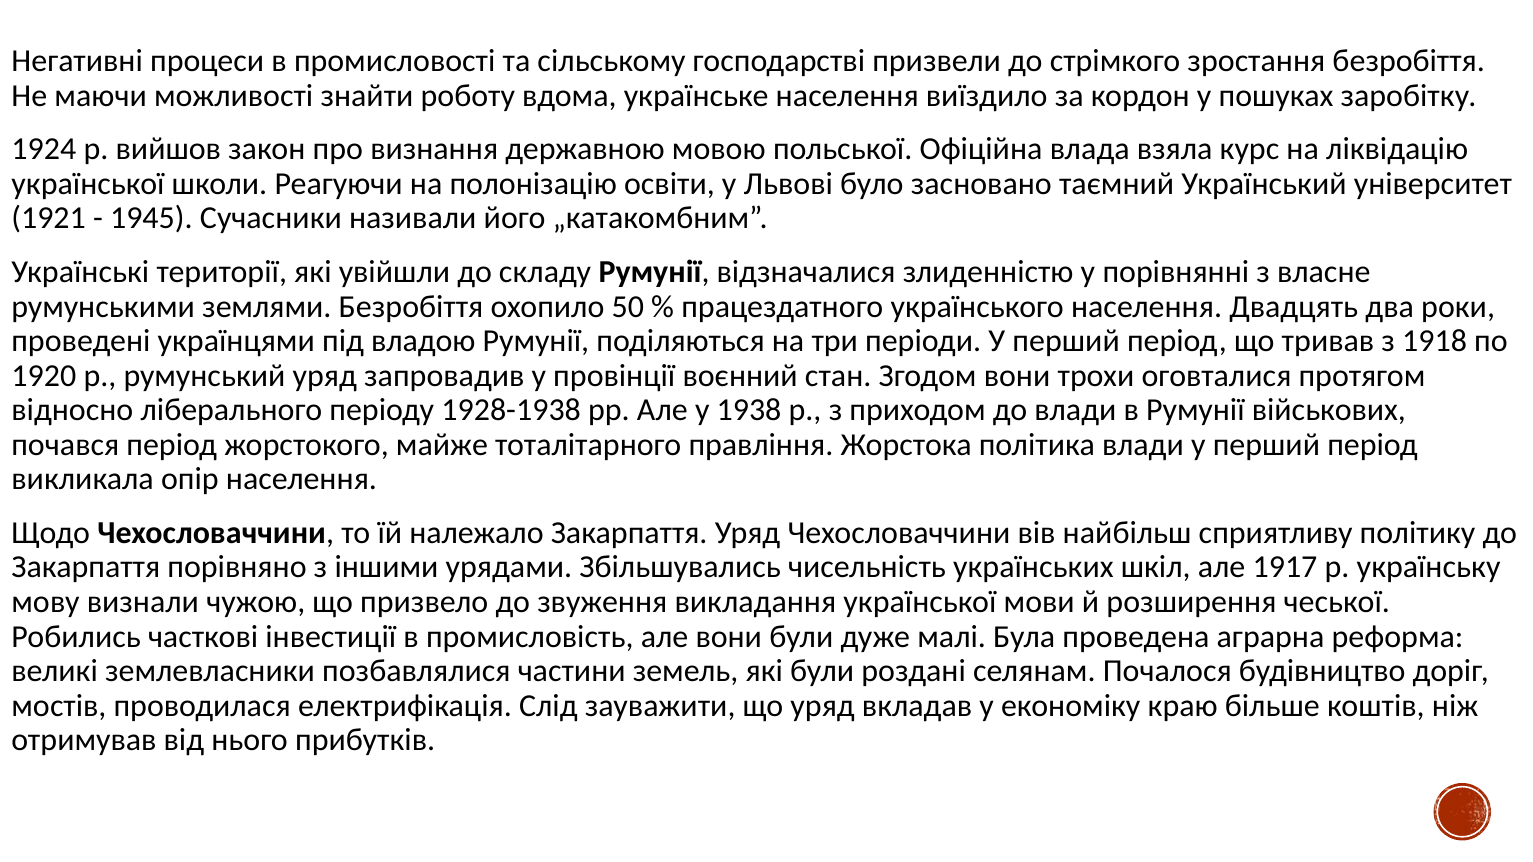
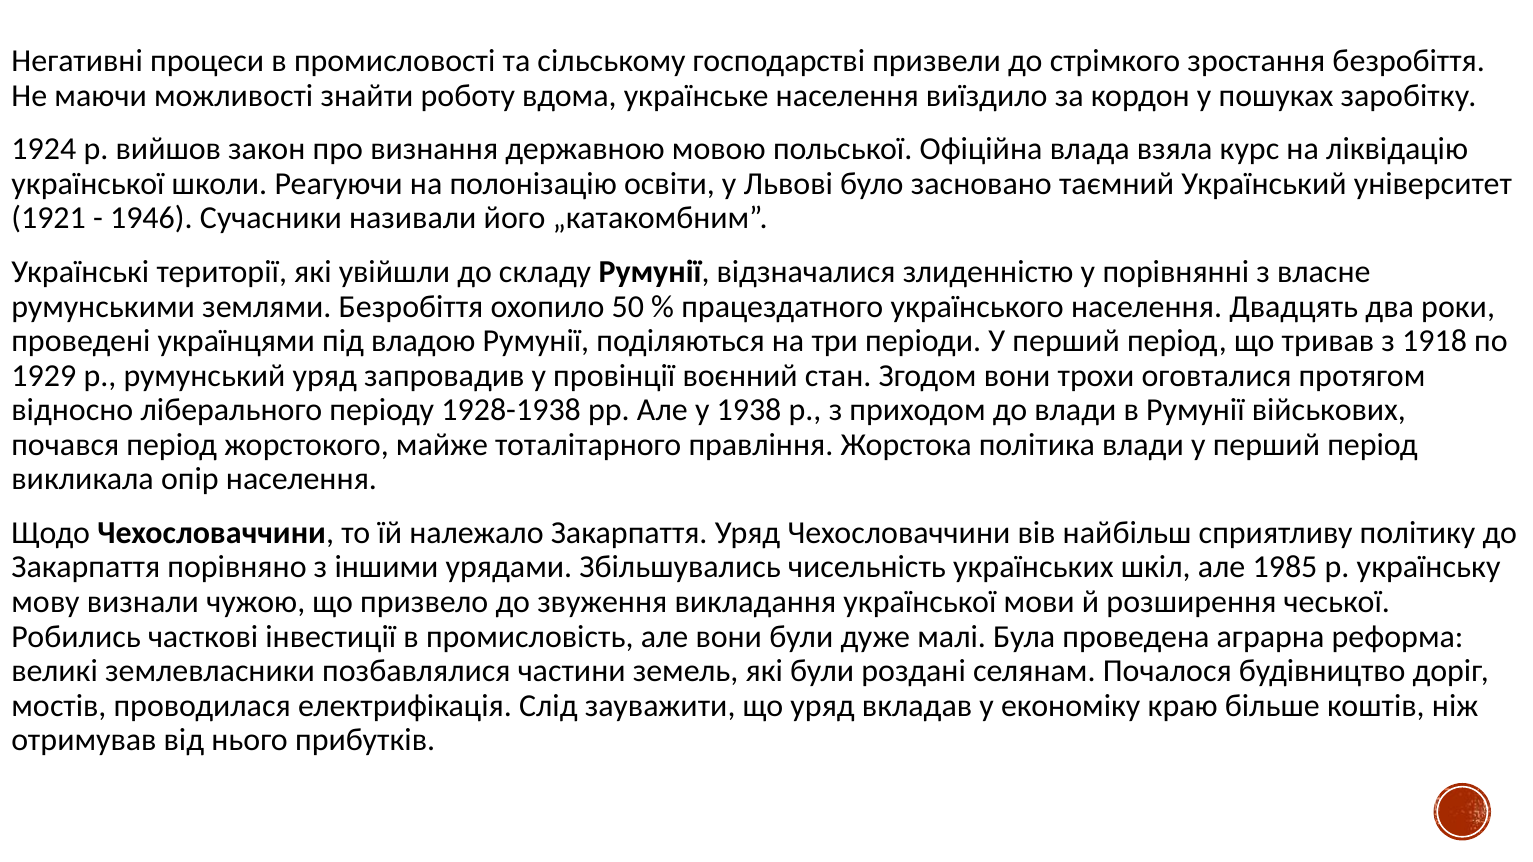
1945: 1945 -> 1946
1920: 1920 -> 1929
1917: 1917 -> 1985
